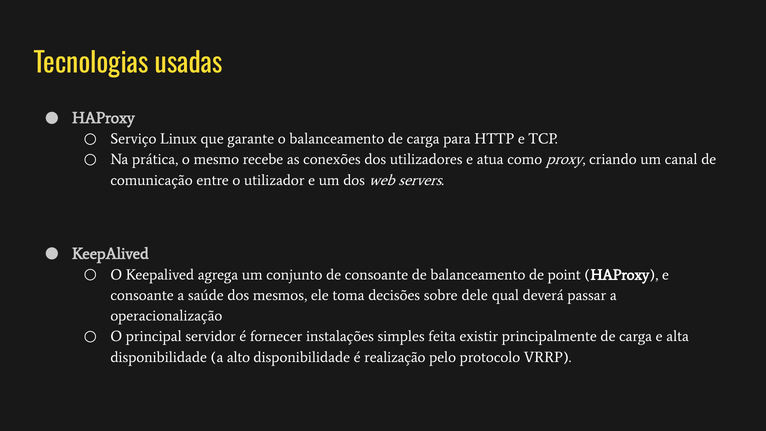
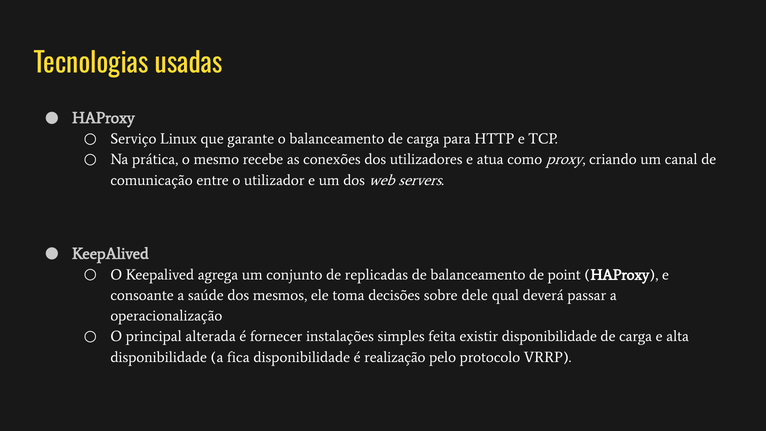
de consoante: consoante -> replicadas
servidor: servidor -> alterada
existir principalmente: principalmente -> disponibilidade
alto: alto -> fica
